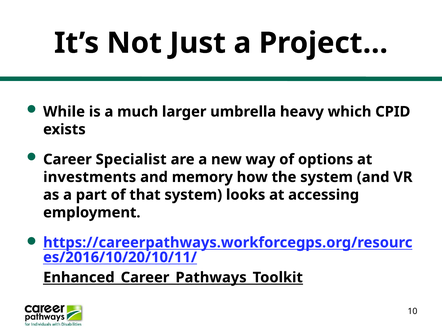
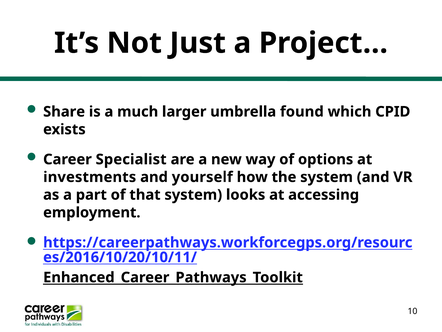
While: While -> Share
heavy: heavy -> found
memory: memory -> yourself
